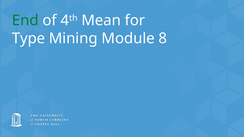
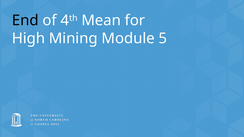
End colour: green -> black
Type: Type -> High
Module 8: 8 -> 5
